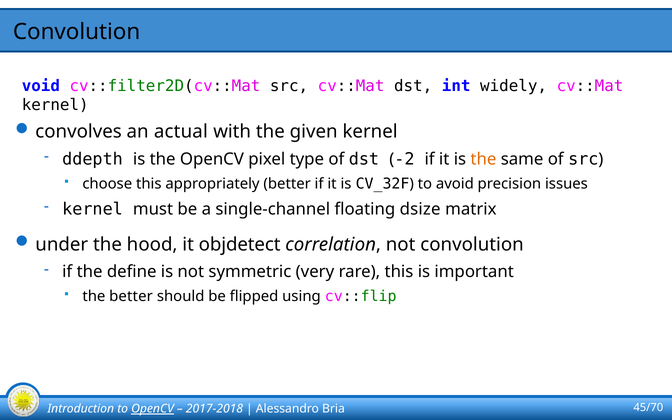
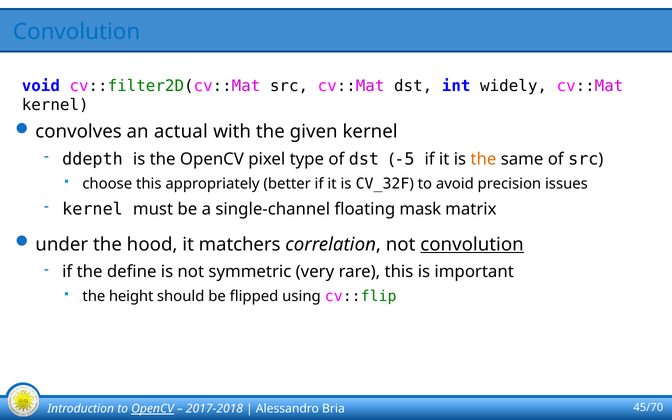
Convolution at (77, 32) colour: black -> blue
-2: -2 -> -5
dsize: dsize -> mask
objdetect: objdetect -> matchers
convolution at (472, 244) underline: none -> present
the better: better -> height
